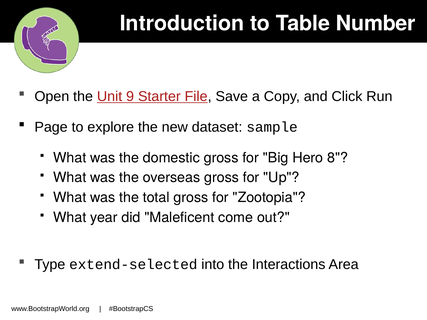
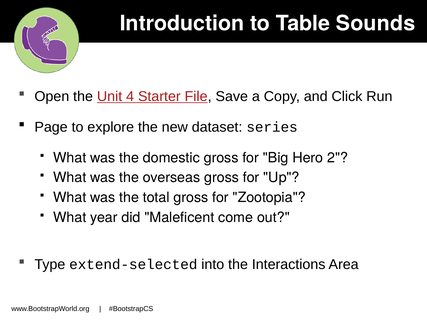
Number: Number -> Sounds
9: 9 -> 4
sample: sample -> series
8: 8 -> 2
